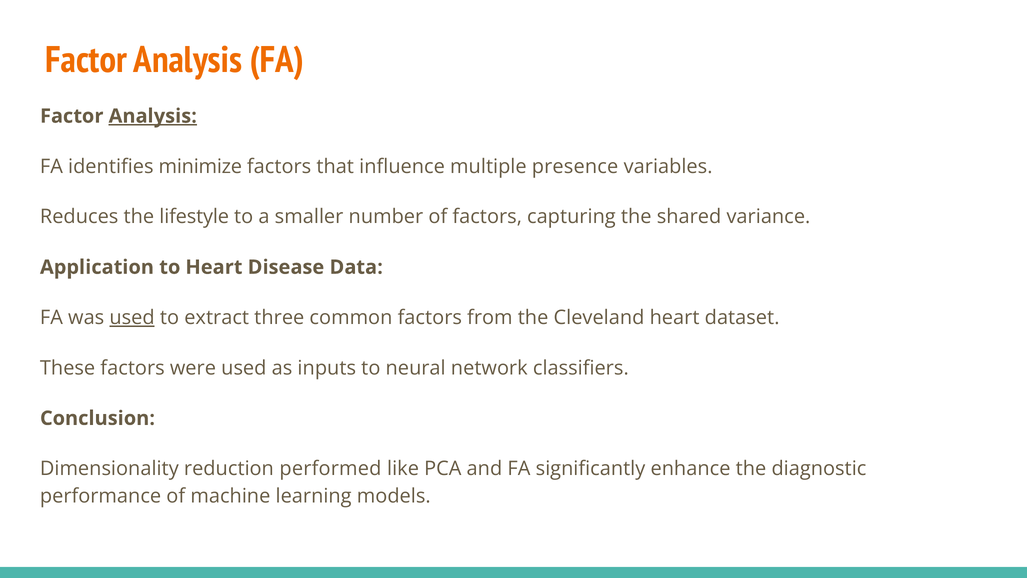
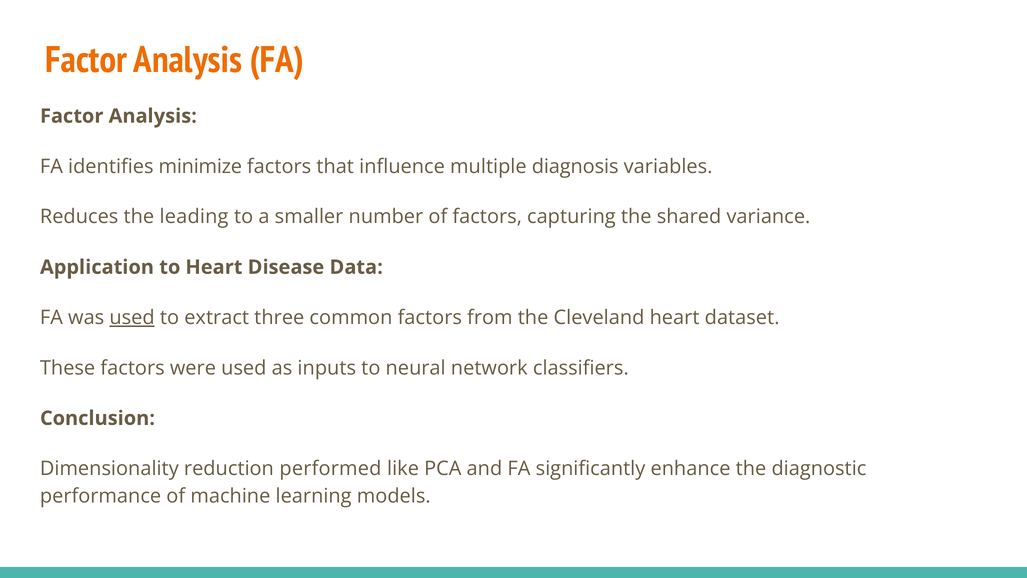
Analysis at (153, 116) underline: present -> none
presence: presence -> diagnosis
lifestyle: lifestyle -> leading
